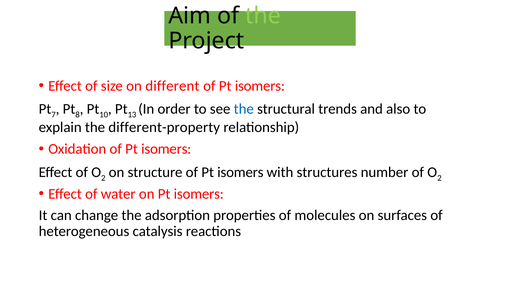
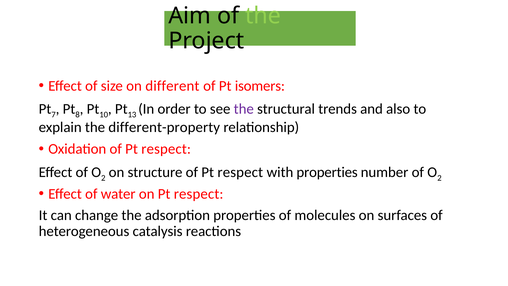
the at (244, 109) colour: blue -> purple
Oxidation of Pt isomers: isomers -> respect
structure of Pt isomers: isomers -> respect
with structures: structures -> properties
on Pt isomers: isomers -> respect
